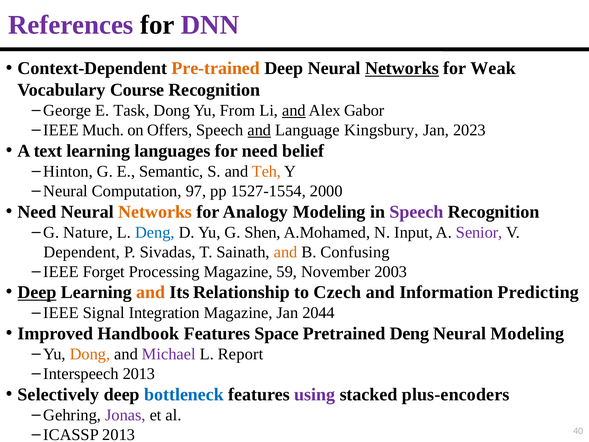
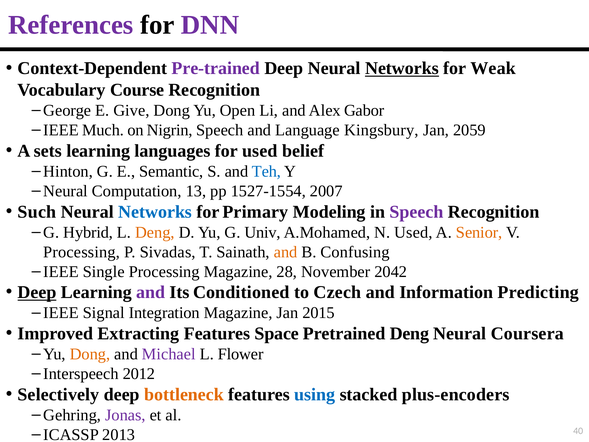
Pre-trained colour: orange -> purple
Task: Task -> Give
From: From -> Open
and at (294, 110) underline: present -> none
Offers: Offers -> Nigrin
and at (259, 130) underline: present -> none
2023: 2023 -> 2059
text: text -> sets
for need: need -> used
Teh colour: orange -> blue
97: 97 -> 13
2000: 2000 -> 2007
Need at (37, 212): Need -> Such
Networks at (155, 212) colour: orange -> blue
Analogy: Analogy -> Primary
Nature: Nature -> Hybrid
Deng at (155, 232) colour: blue -> orange
Shen: Shen -> Univ
N Input: Input -> Used
Senior colour: purple -> orange
Dependent at (82, 252): Dependent -> Processing
Forget: Forget -> Single
59: 59 -> 28
2003: 2003 -> 2042
and at (151, 292) colour: orange -> purple
Relationship: Relationship -> Conditioned
2044: 2044 -> 2015
Handbook: Handbook -> Extracting
Neural Modeling: Modeling -> Coursera
Report: Report -> Flower
Interspeech 2013: 2013 -> 2012
bottleneck colour: blue -> orange
using colour: purple -> blue
